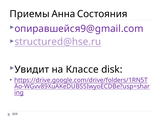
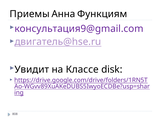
Состояния: Состояния -> Функциям
опиравшейся9@gmail.com: опиравшейся9@gmail.com -> консультация9@gmail.com
structured@hse.ru: structured@hse.ru -> двигатель@hse.ru
